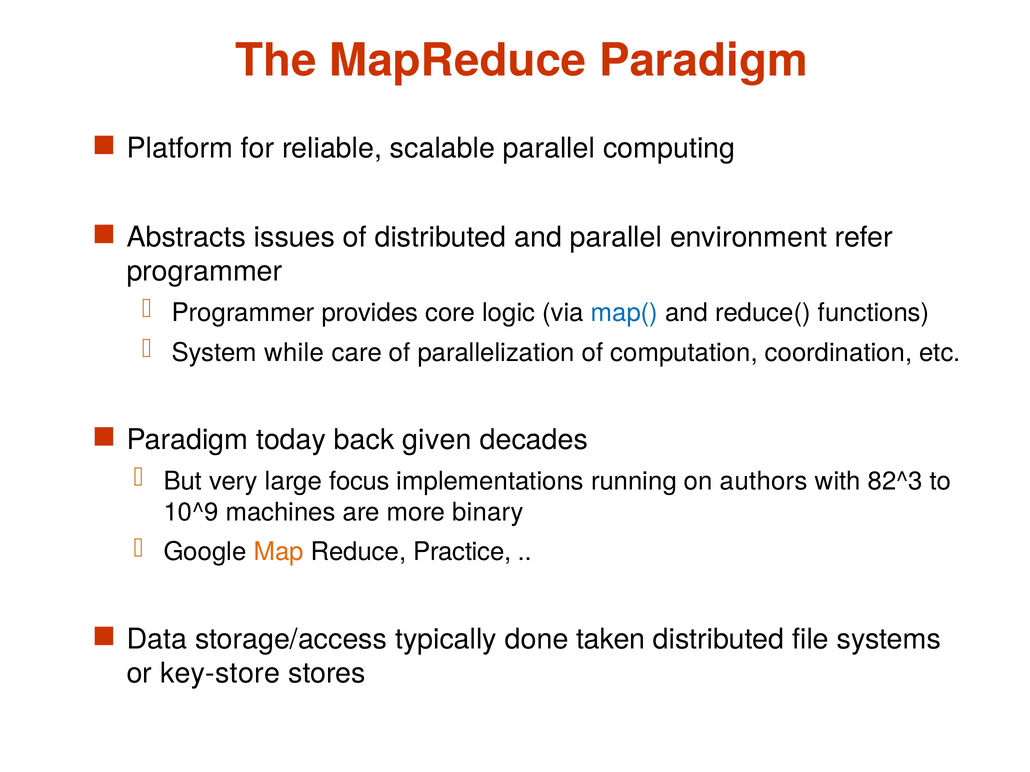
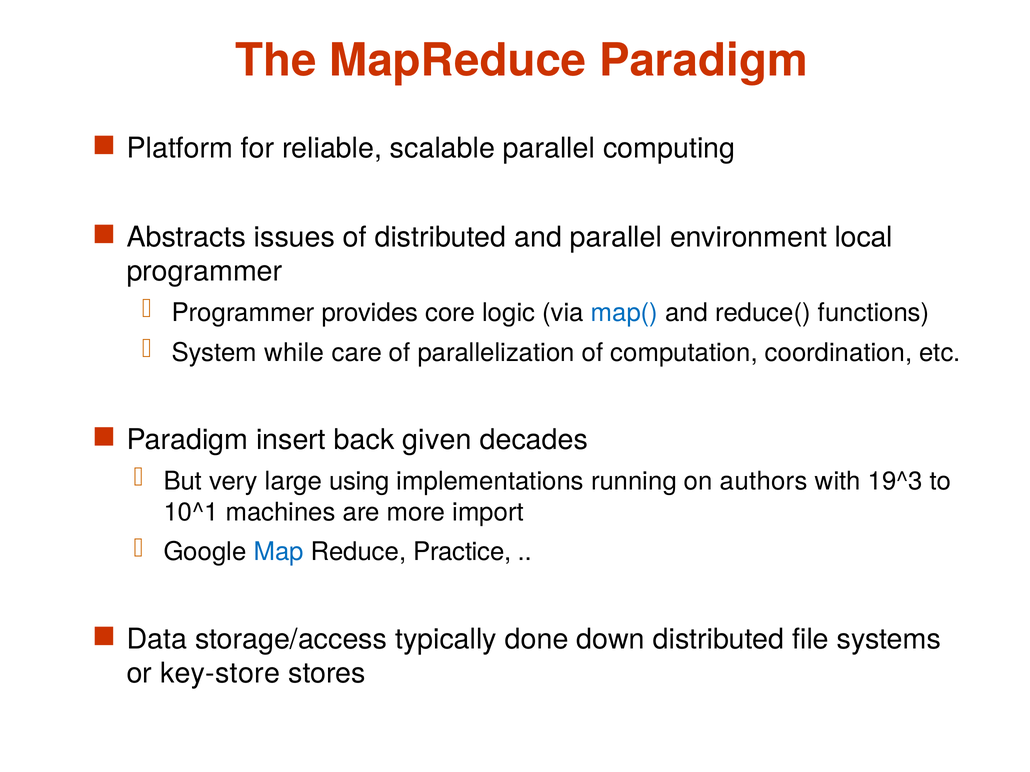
refer: refer -> local
today: today -> insert
focus: focus -> using
82^3: 82^3 -> 19^3
10^9: 10^9 -> 10^1
binary: binary -> import
Map colour: orange -> blue
taken: taken -> down
